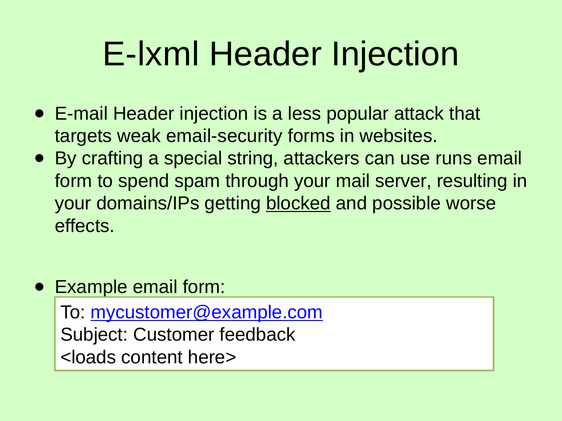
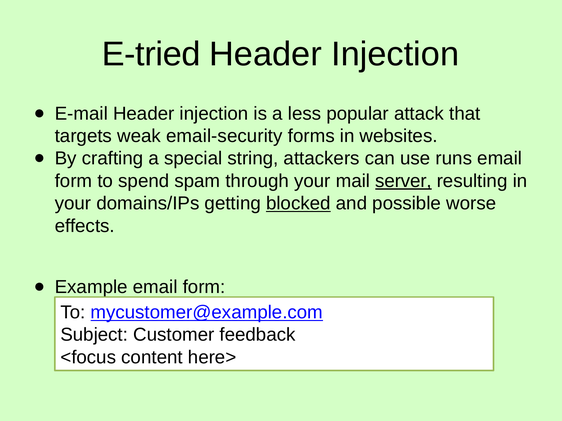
E-lxml: E-lxml -> E-tried
server underline: none -> present
<loads: <loads -> <focus
